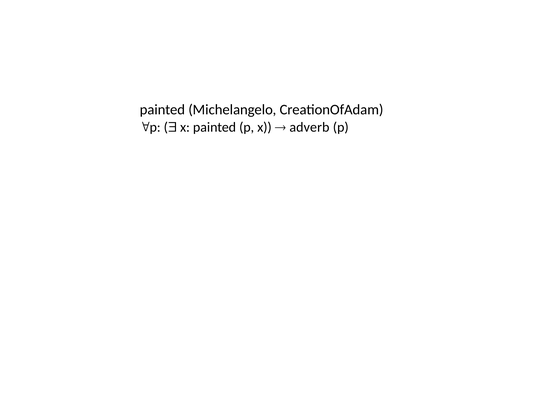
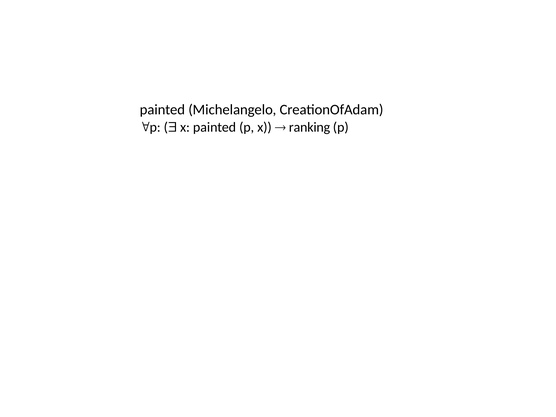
adverb: adverb -> ranking
